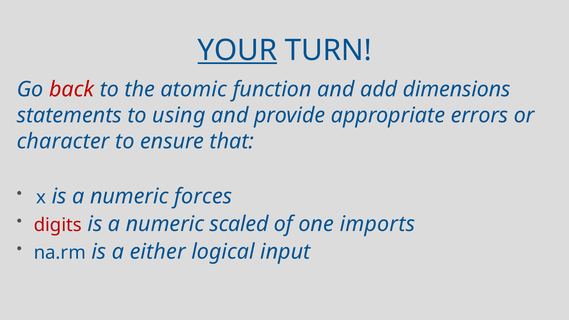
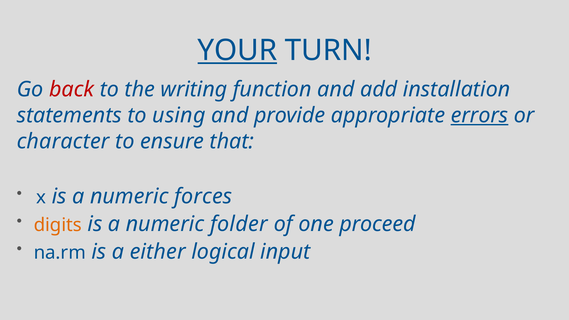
atomic: atomic -> writing
dimensions: dimensions -> installation
errors underline: none -> present
digits colour: red -> orange
scaled: scaled -> folder
imports: imports -> proceed
